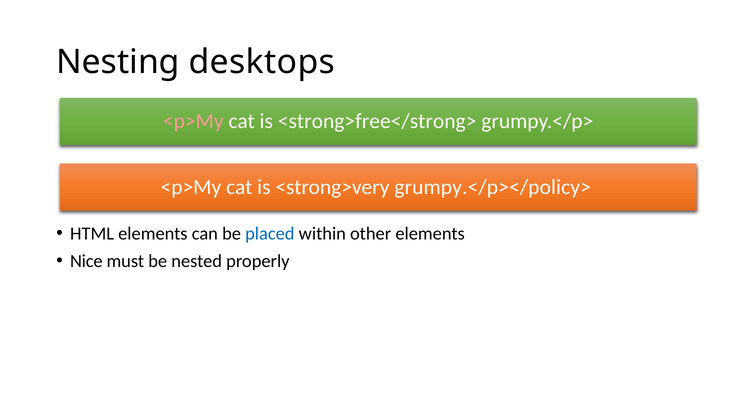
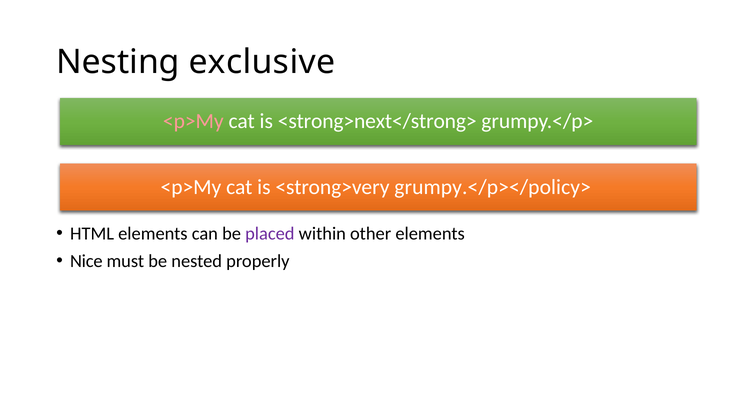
desktops: desktops -> exclusive
<strong>free</strong>: <strong>free</strong> -> <strong>next</strong>
placed colour: blue -> purple
